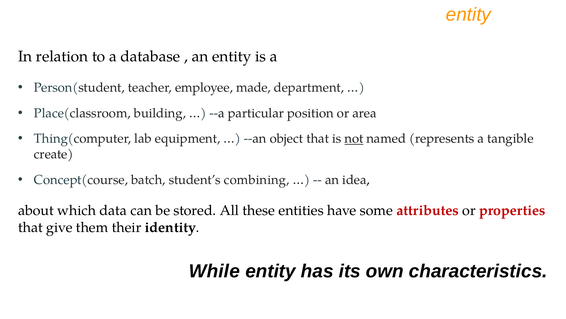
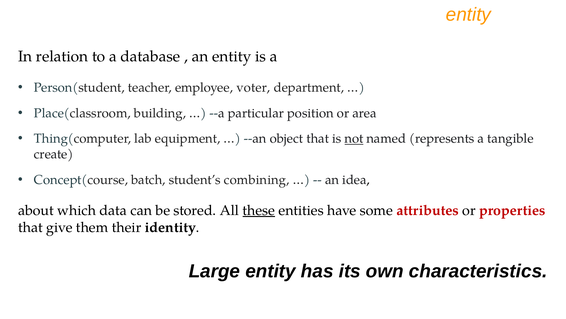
made: made -> voter
these underline: none -> present
While: While -> Large
